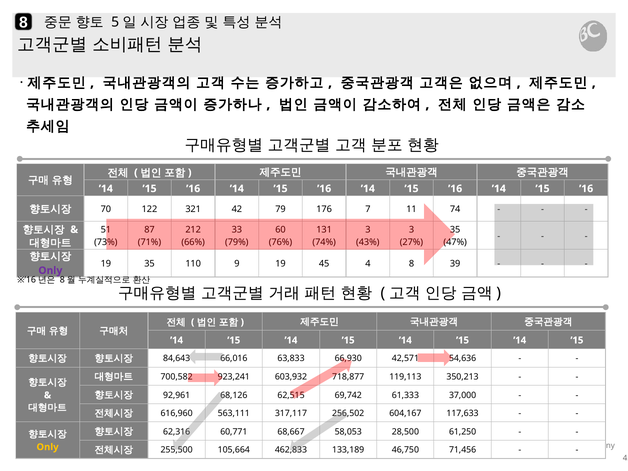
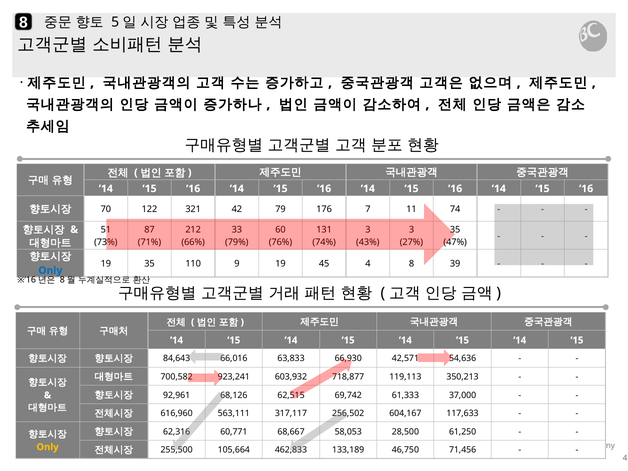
Only at (50, 270) colour: purple -> blue
